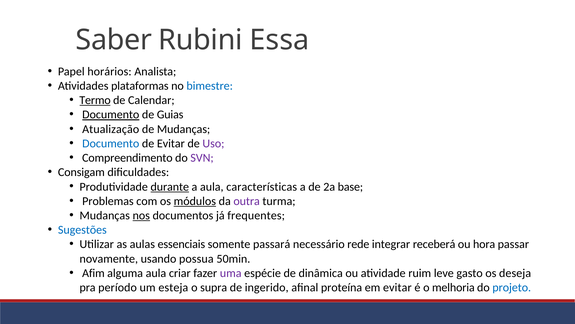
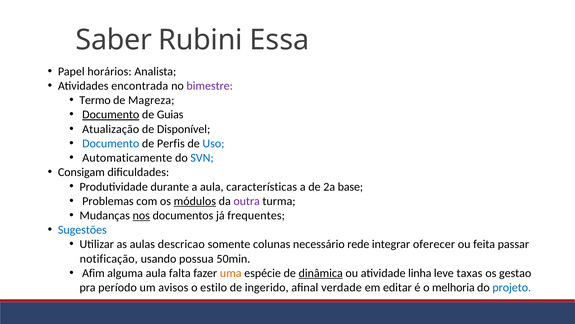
plataformas: plataformas -> encontrada
bimestre colour: blue -> purple
Termo underline: present -> none
Calendar: Calendar -> Magreza
de Mudanças: Mudanças -> Disponível
de Evitar: Evitar -> Perfis
Uso colour: purple -> blue
Compreendimento: Compreendimento -> Automaticamente
SVN colour: purple -> blue
durante underline: present -> none
essenciais: essenciais -> descricao
passará: passará -> colunas
receberá: receberá -> oferecer
hora: hora -> feita
novamente: novamente -> notificação
criar: criar -> falta
uma colour: purple -> orange
dinâmica underline: none -> present
ruim: ruim -> linha
gasto: gasto -> taxas
deseja: deseja -> gestao
esteja: esteja -> avisos
supra: supra -> estilo
proteína: proteína -> verdade
em evitar: evitar -> editar
